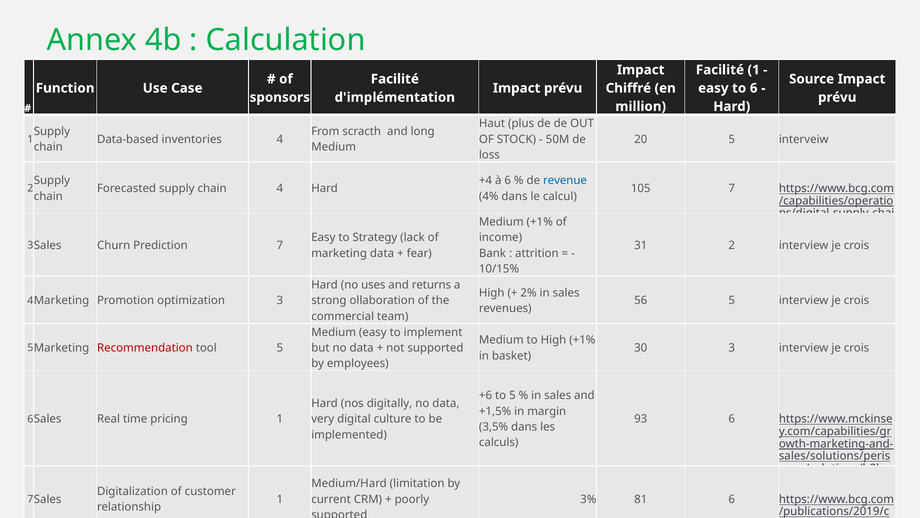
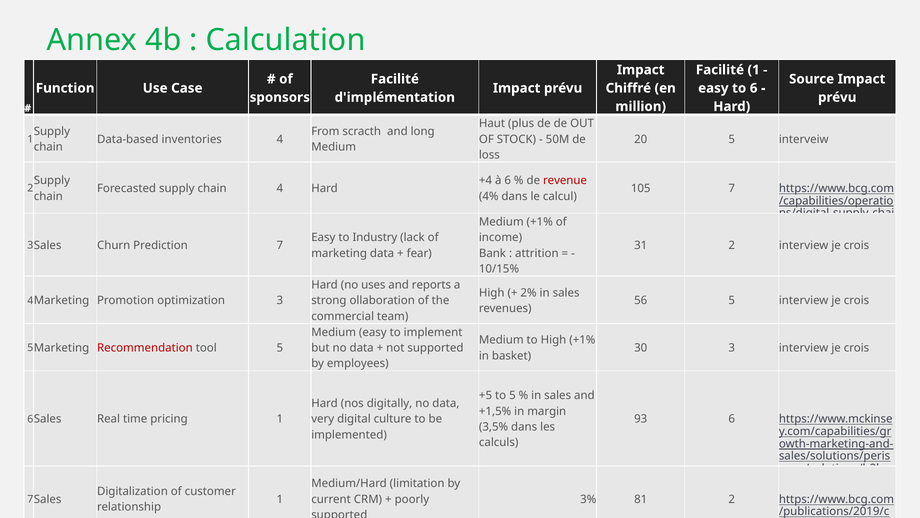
revenue colour: blue -> red
Strategy: Strategy -> Industry
returns: returns -> reports
+6: +6 -> +5
81 6: 6 -> 2
